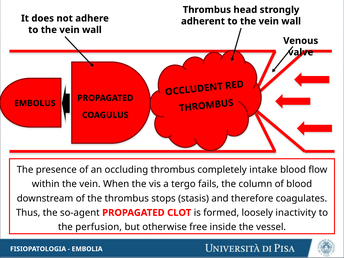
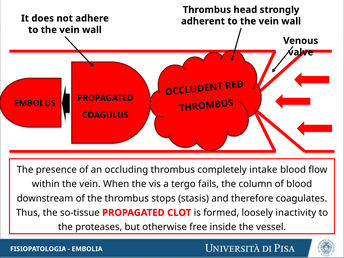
so-agent: so-agent -> so-tissue
perfusion: perfusion -> proteases
